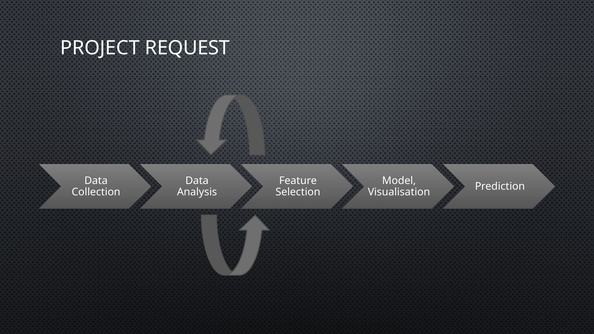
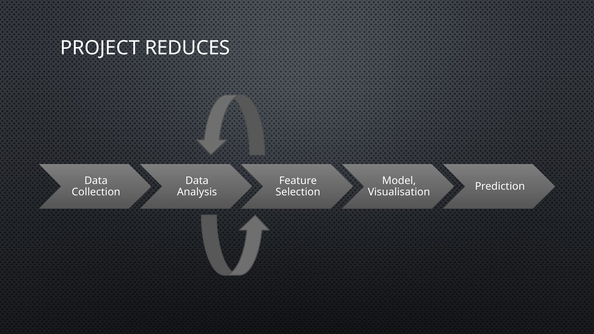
REQUEST: REQUEST -> REDUCES
